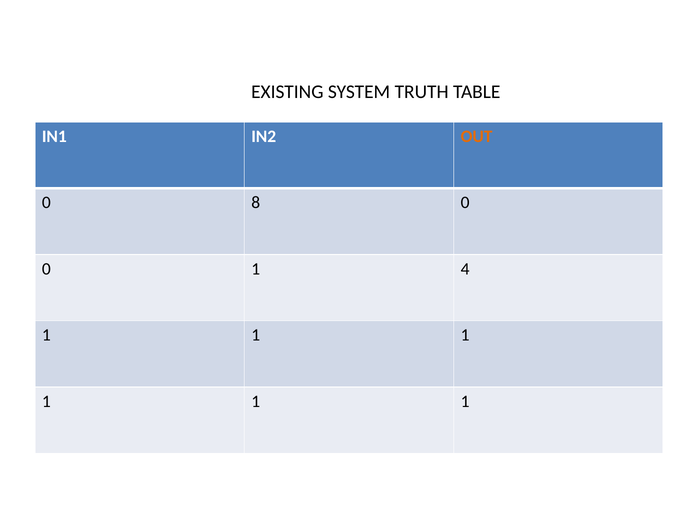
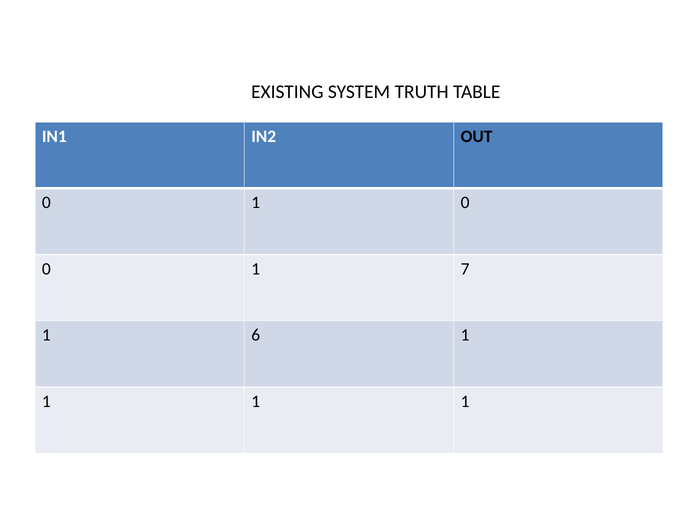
OUT colour: orange -> black
8 at (256, 203): 8 -> 1
4: 4 -> 7
1 at (256, 335): 1 -> 6
